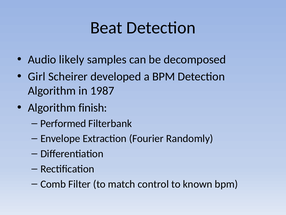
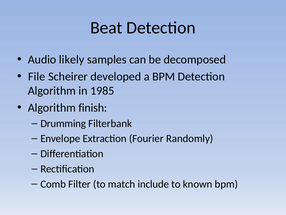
Girl: Girl -> File
1987: 1987 -> 1985
Performed: Performed -> Drumming
control: control -> include
